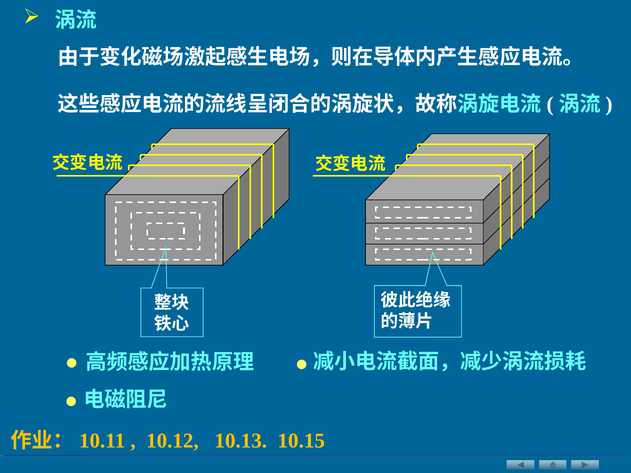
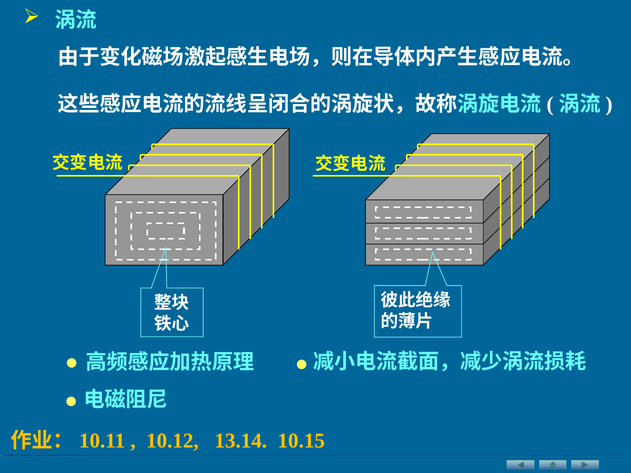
10.13: 10.13 -> 13.14
